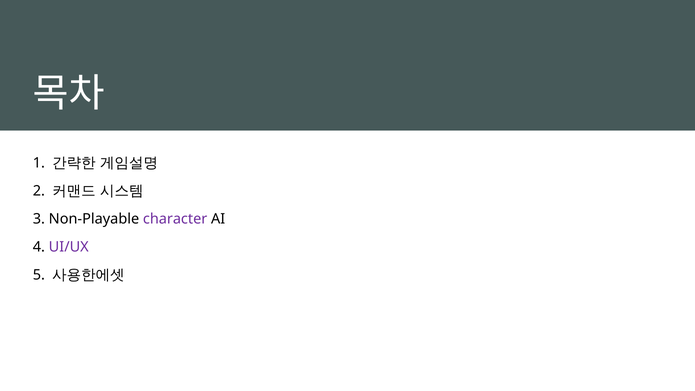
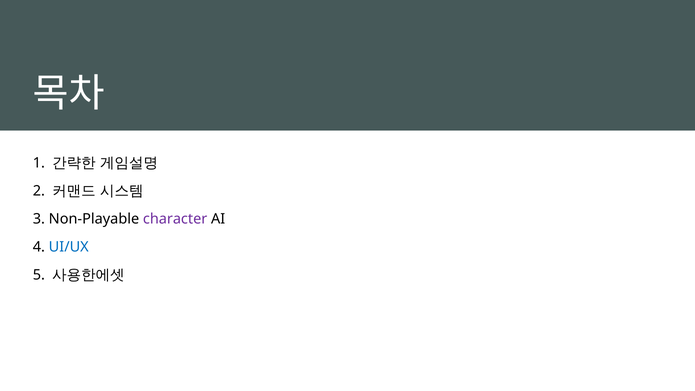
UI/UX colour: purple -> blue
